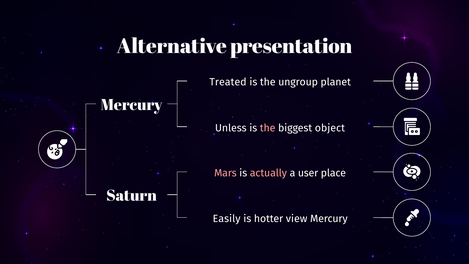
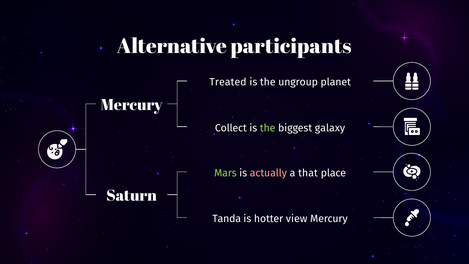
presentation: presentation -> participants
Unless: Unless -> Collect
the at (268, 128) colour: pink -> light green
object: object -> galaxy
Mars colour: pink -> light green
user: user -> that
Easily: Easily -> Tanda
